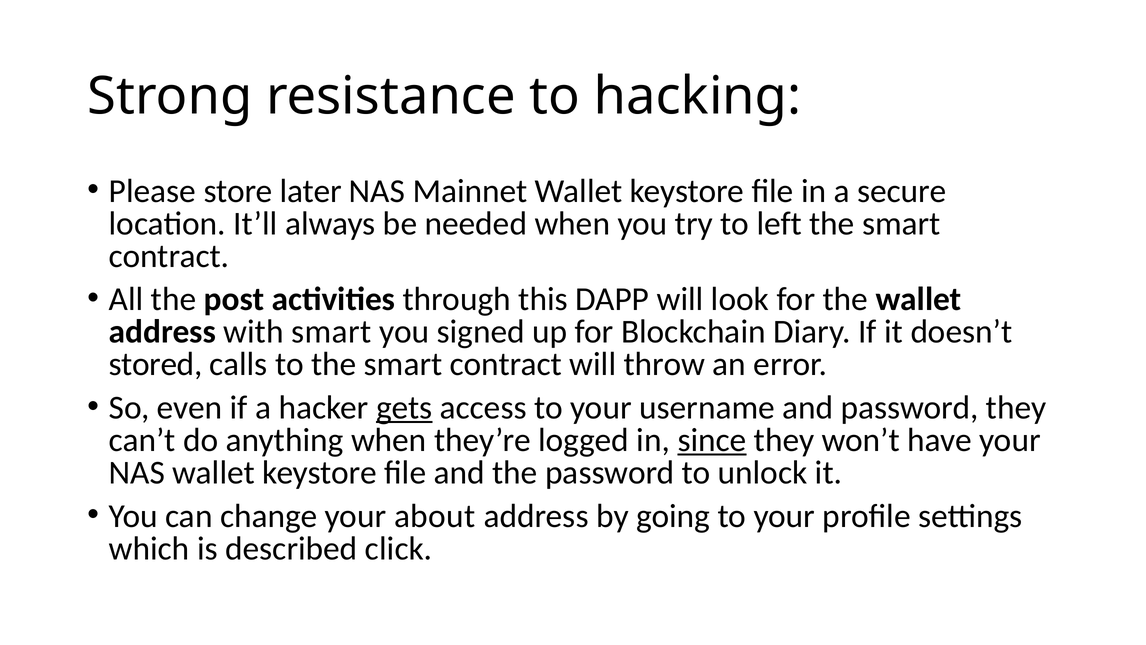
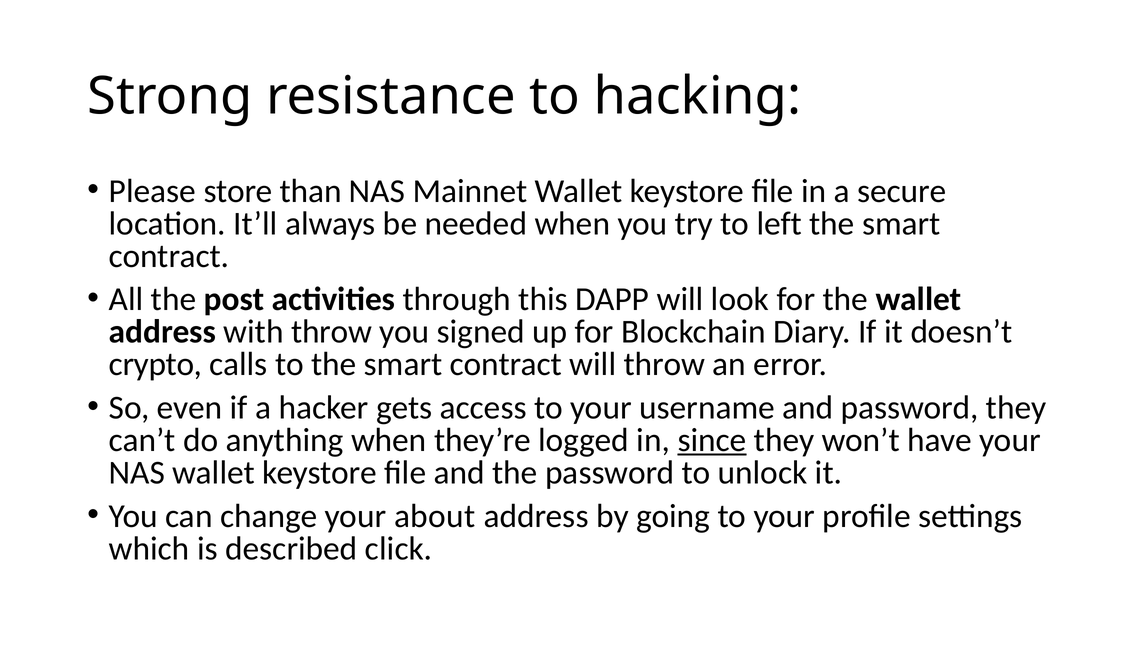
later: later -> than
with smart: smart -> throw
stored: stored -> crypto
gets underline: present -> none
